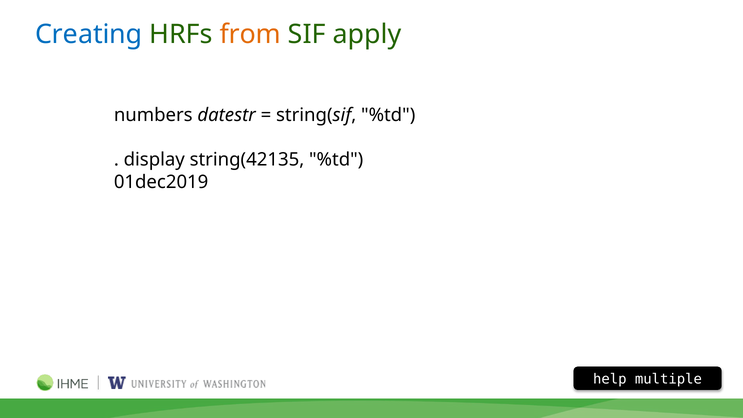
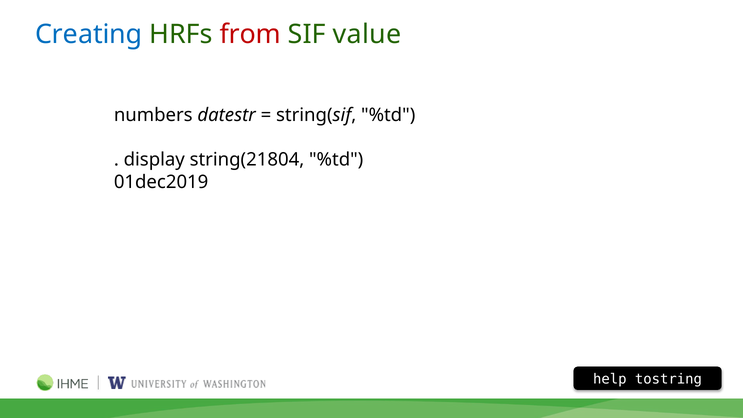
from colour: orange -> red
apply: apply -> value
string(42135: string(42135 -> string(21804
multiple: multiple -> tostring
